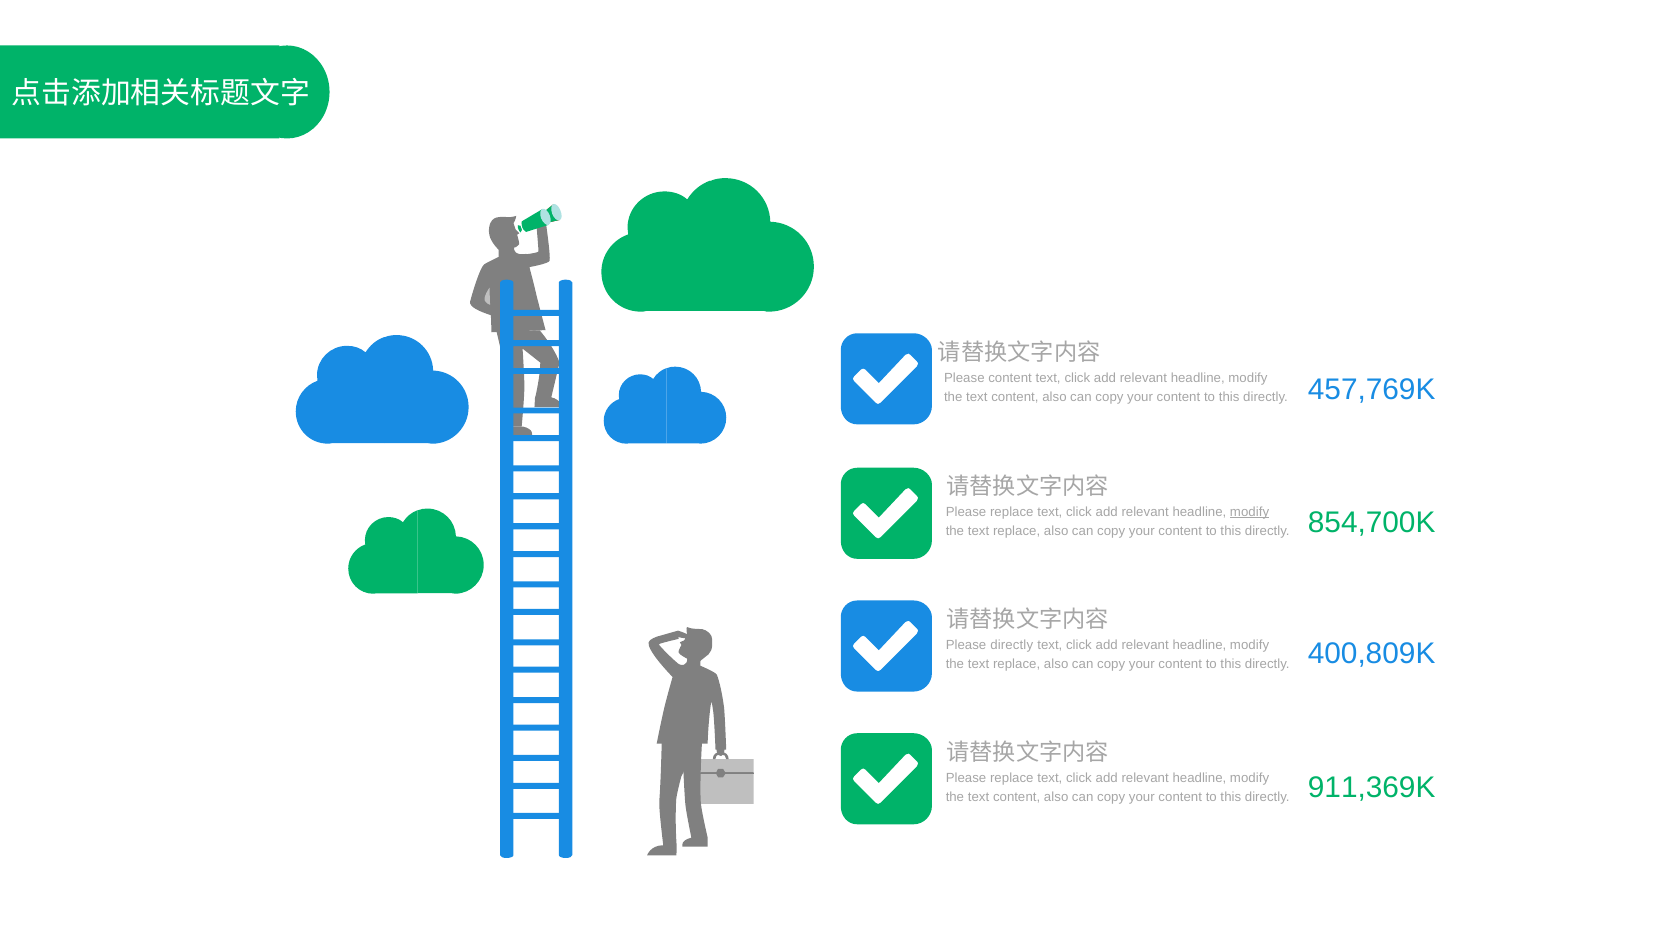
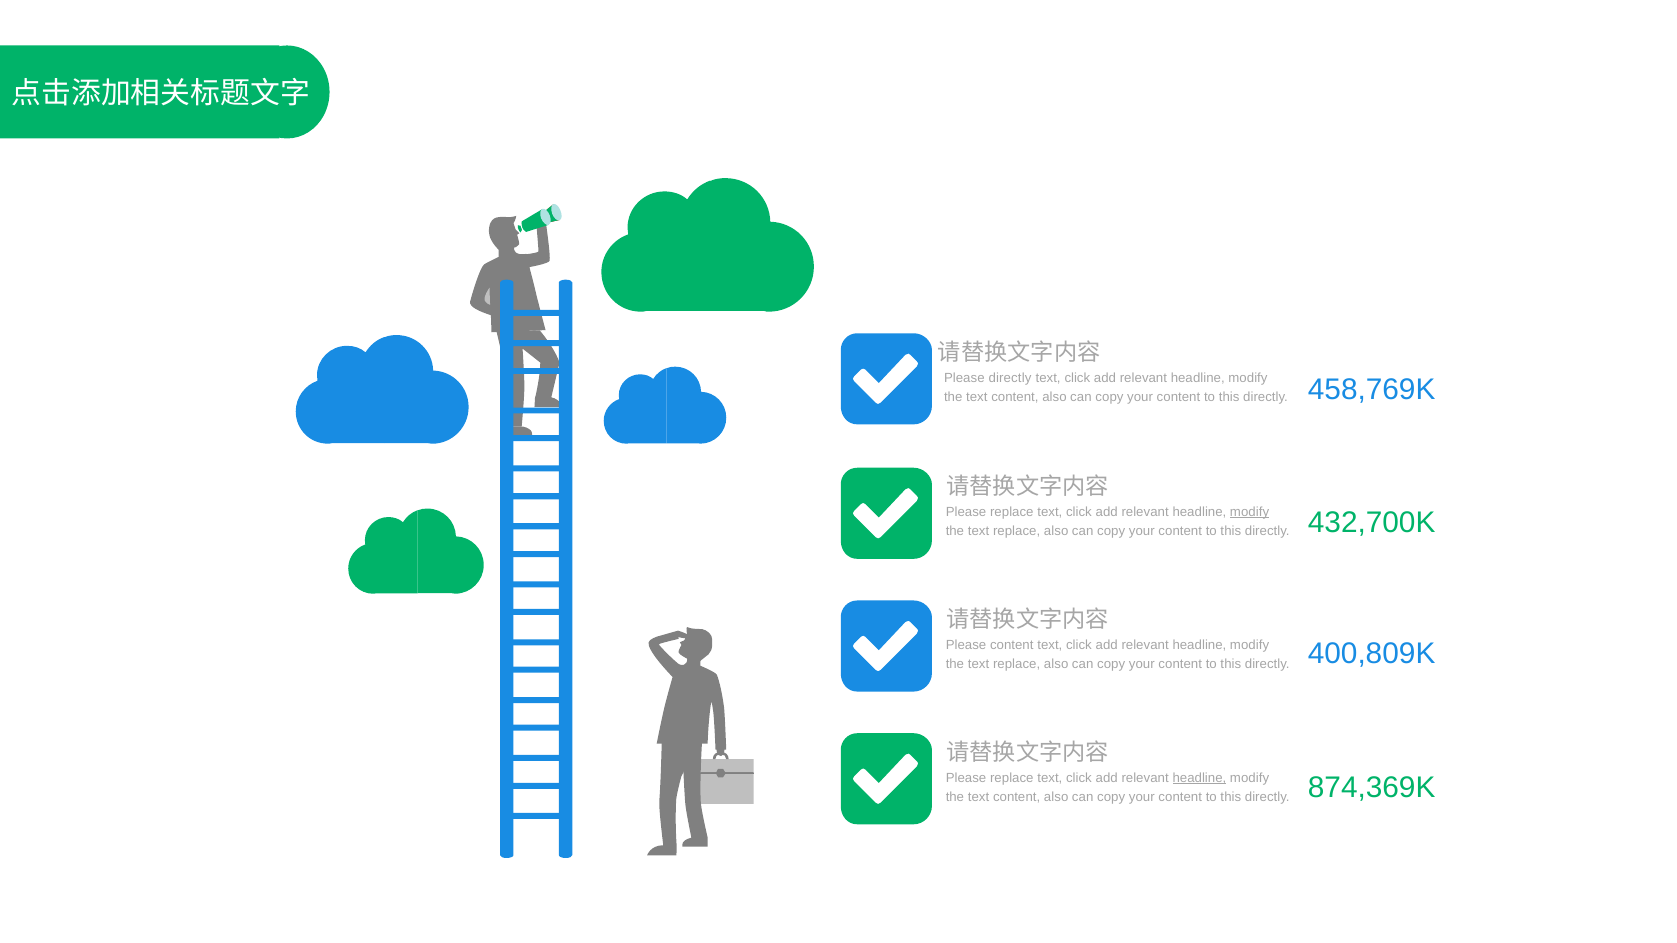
Please content: content -> directly
457,769K: 457,769K -> 458,769K
854,700K: 854,700K -> 432,700K
Please directly: directly -> content
headline at (1199, 778) underline: none -> present
911,369K: 911,369K -> 874,369K
